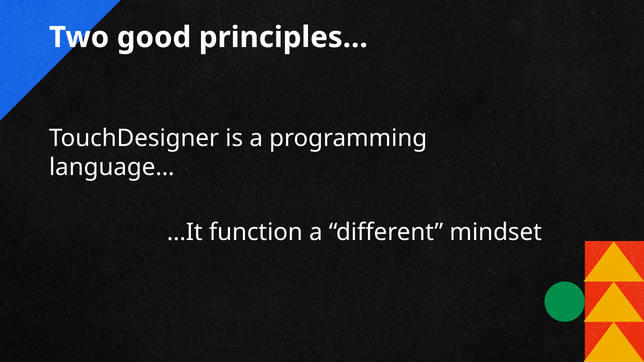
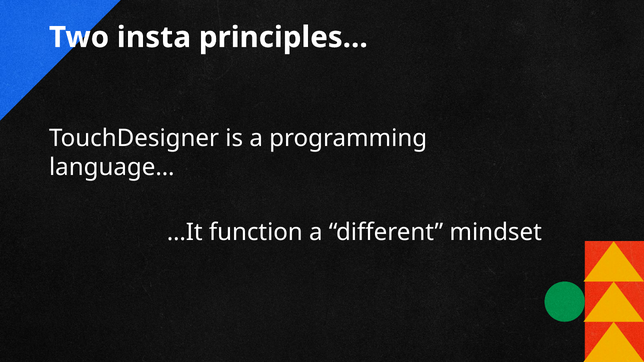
good: good -> insta
